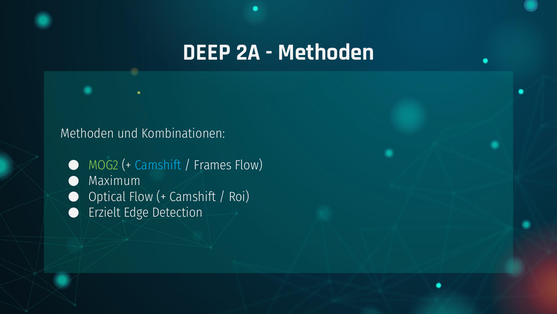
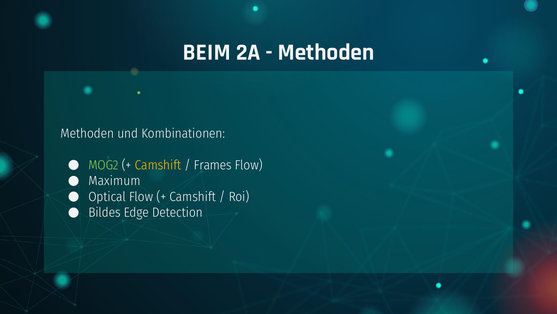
DEEP: DEEP -> BEIM
Camshift at (158, 165) colour: light blue -> yellow
Erzielt: Erzielt -> Bildes
